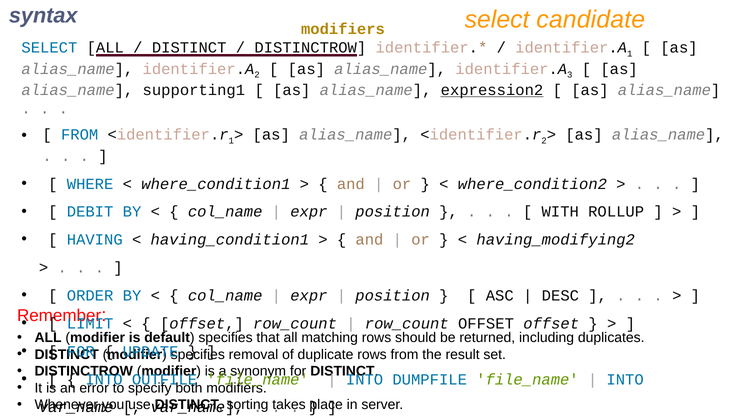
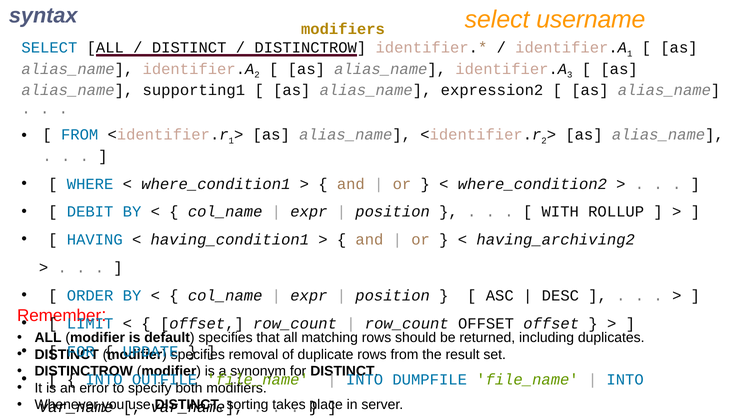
candidate: candidate -> username
expression2 underline: present -> none
having_modifying2: having_modifying2 -> having_archiving2
